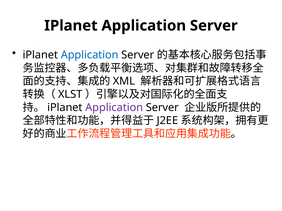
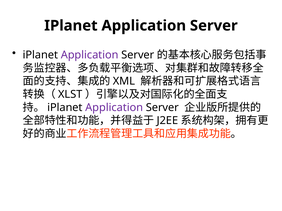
Application at (90, 55) colour: blue -> purple
